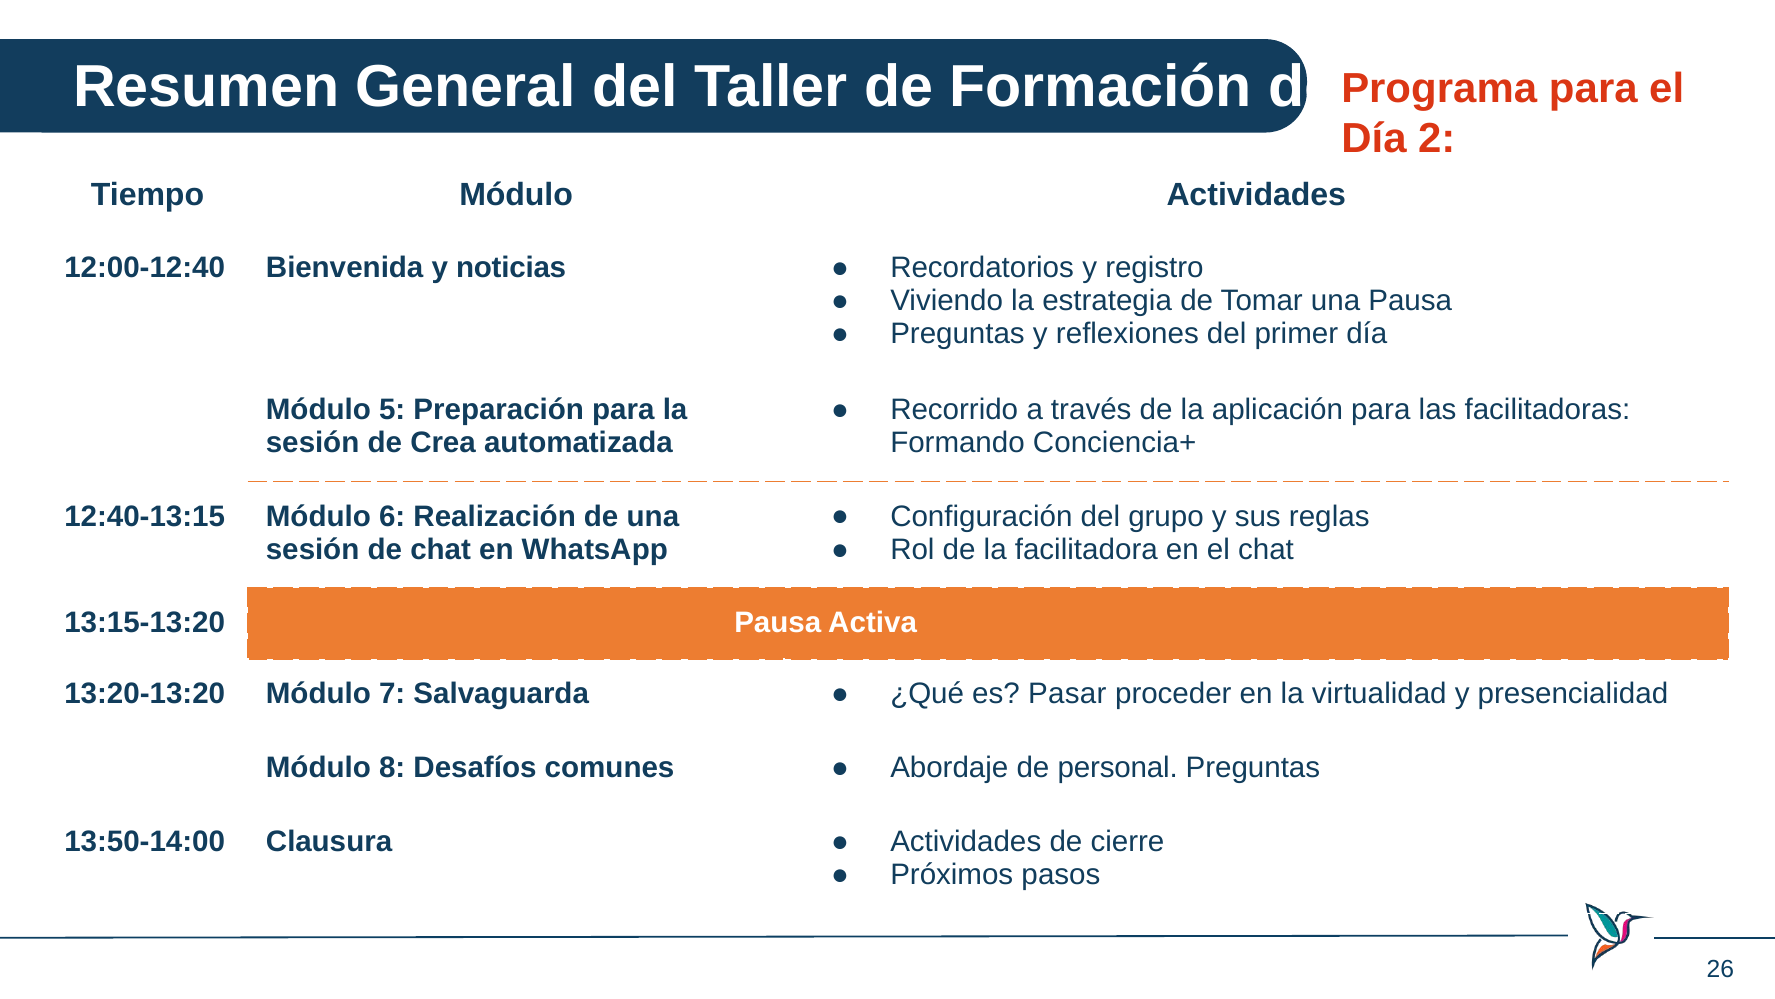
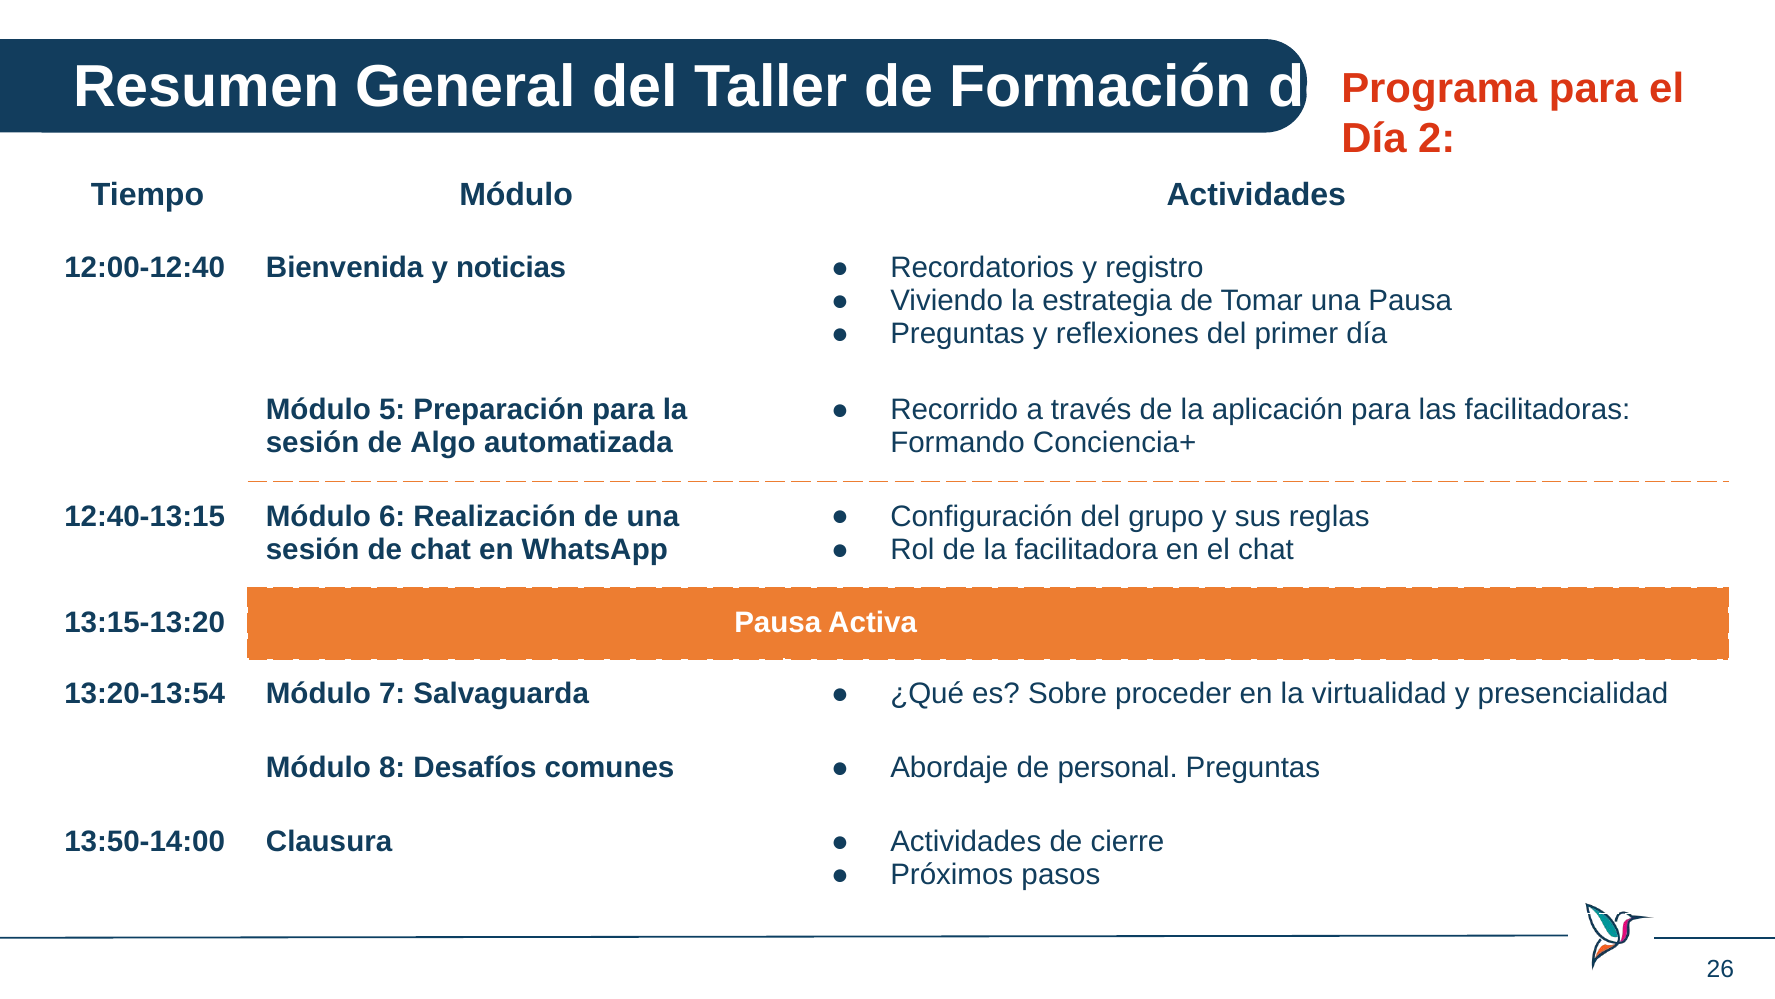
Crea: Crea -> Algo
13:20-13:20: 13:20-13:20 -> 13:20-13:54
Pasar: Pasar -> Sobre
